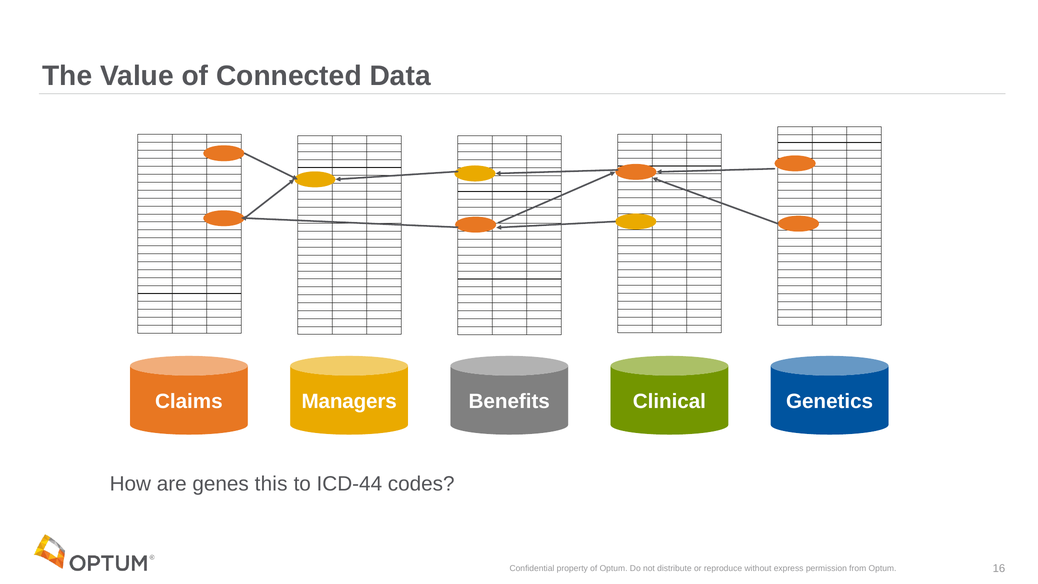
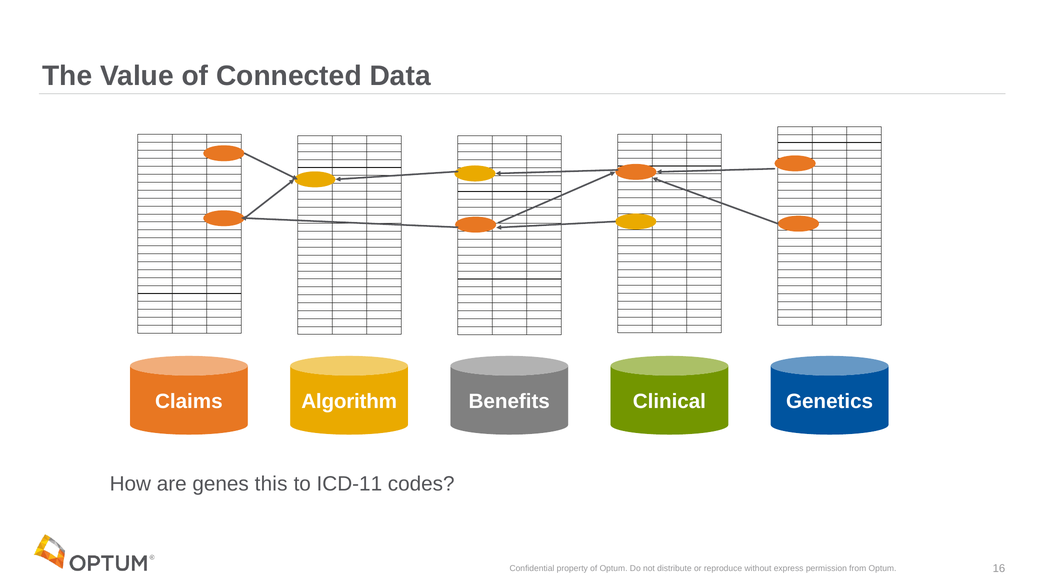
Managers: Managers -> Algorithm
ICD-44: ICD-44 -> ICD-11
